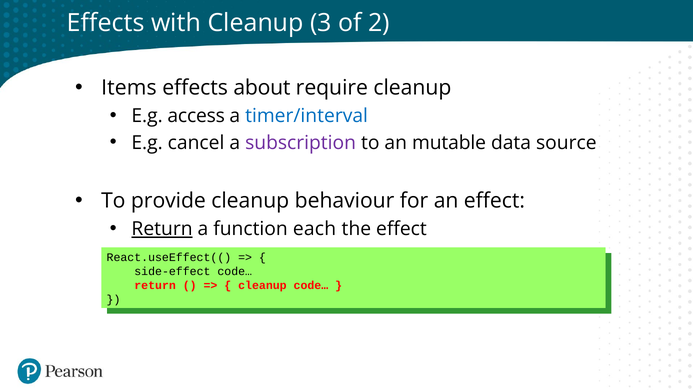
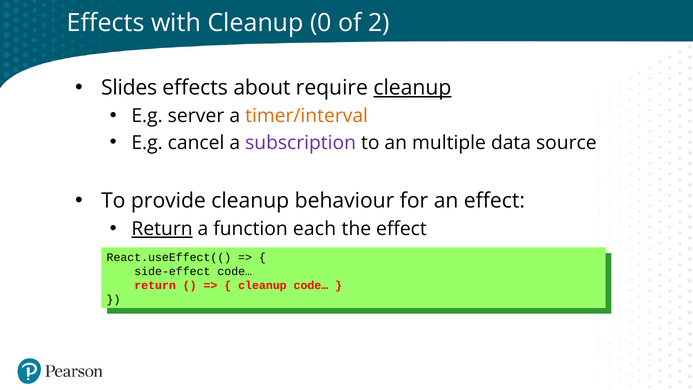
3: 3 -> 0
Items: Items -> Slides
cleanup at (412, 88) underline: none -> present
access: access -> server
timer/interval colour: blue -> orange
mutable: mutable -> multiple
